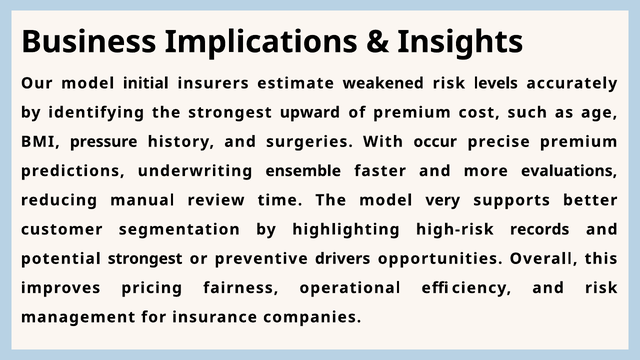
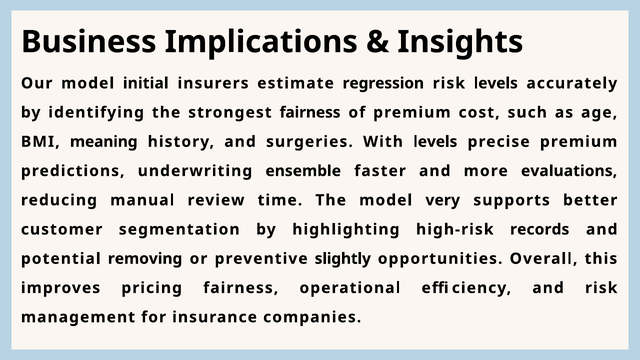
weakened: weakened -> regression
strongest upward: upward -> fairness
pressure: pressure -> meaning
With occur: occur -> levels
potential strongest: strongest -> removing
drivers: drivers -> slightly
